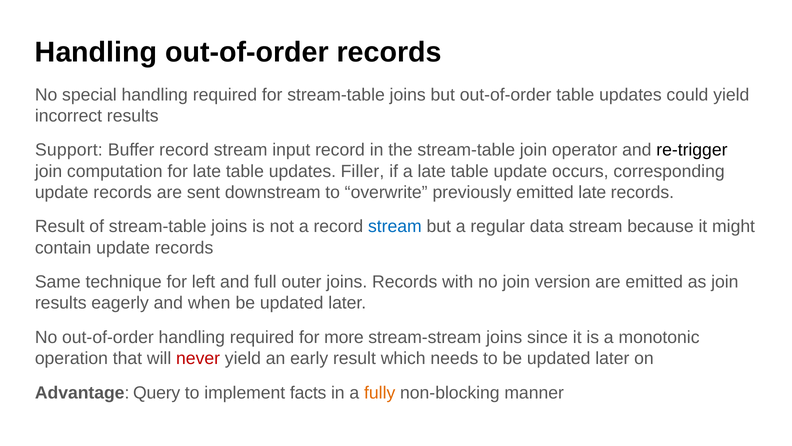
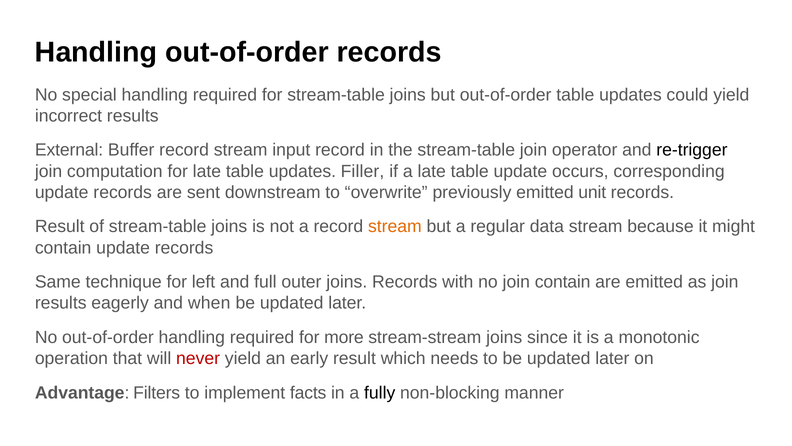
Support: Support -> External
emitted late: late -> unit
stream at (395, 226) colour: blue -> orange
join version: version -> contain
Query: Query -> Filters
fully colour: orange -> black
